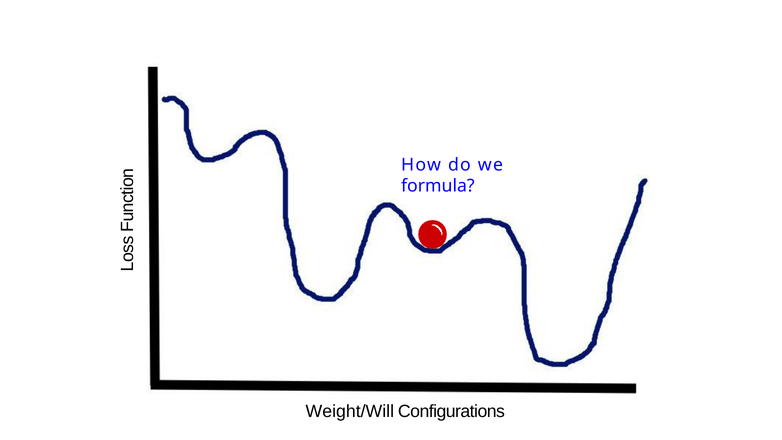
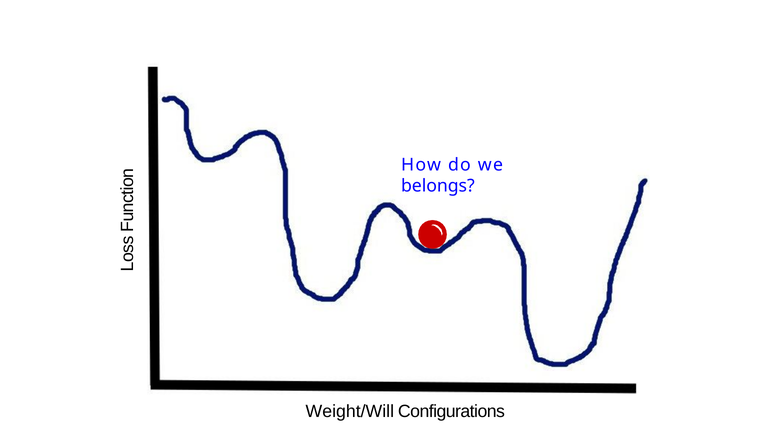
formula: formula -> belongs
